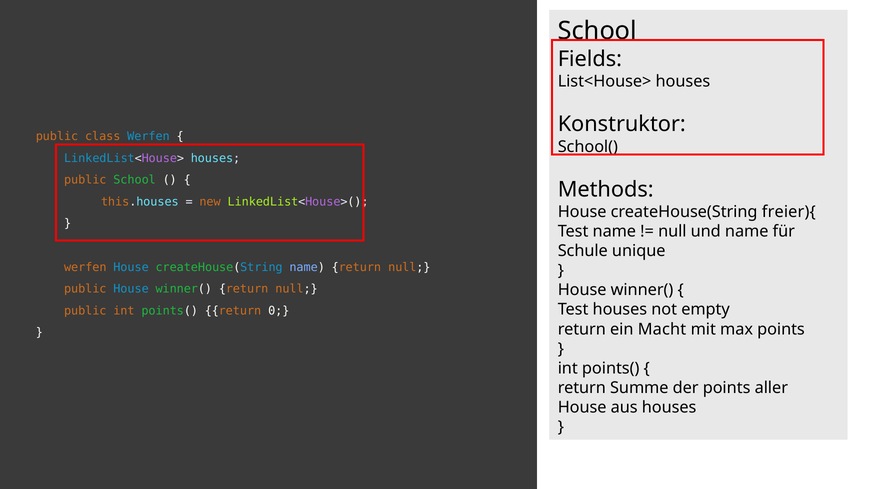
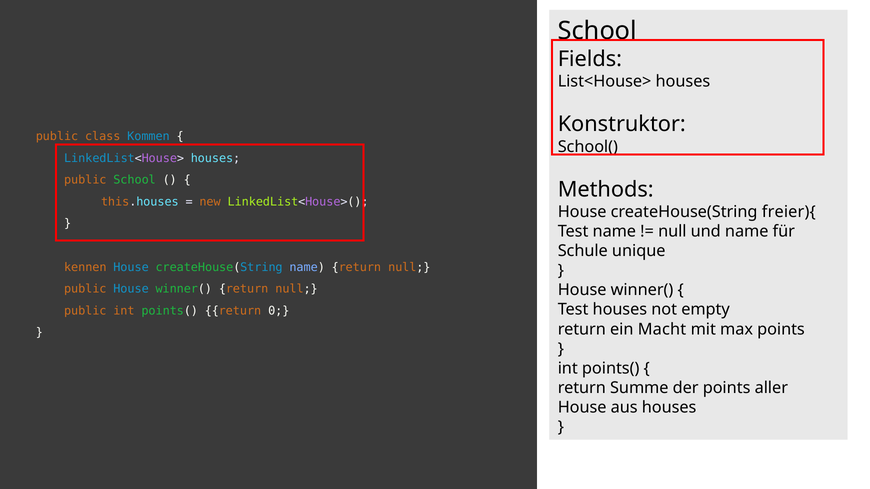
class Werfen: Werfen -> Kommen
werfen at (85, 267): werfen -> kennen
